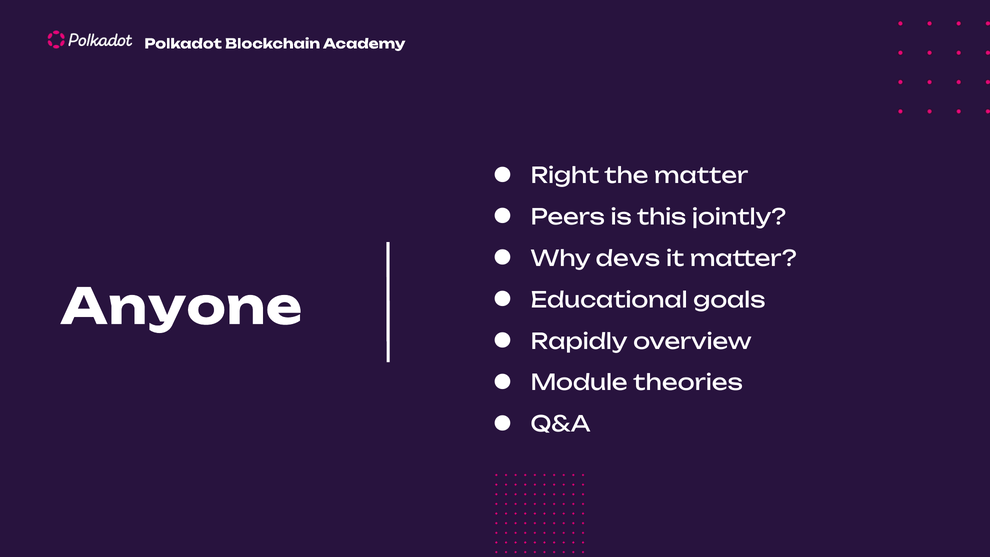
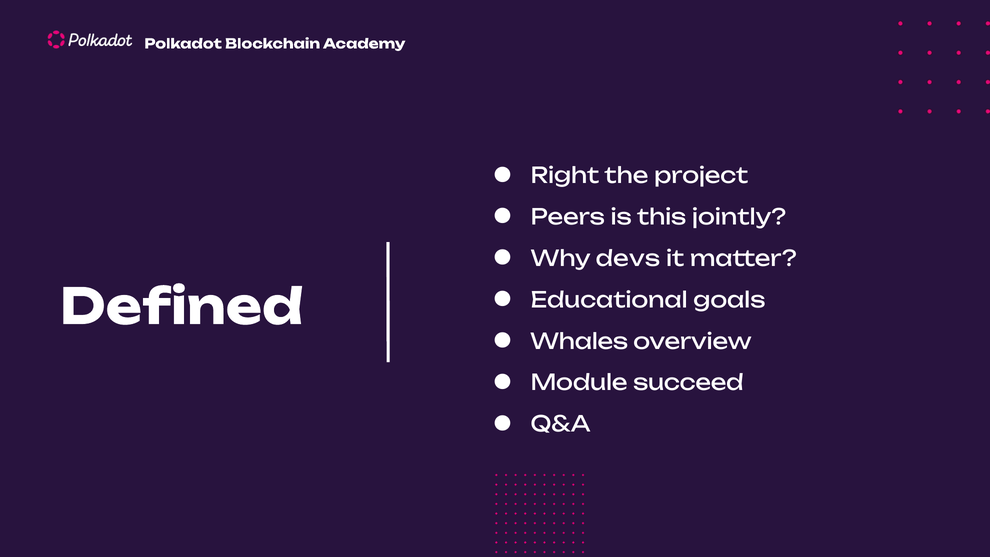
the matter: matter -> project
Anyone: Anyone -> Defined
Rapidly: Rapidly -> Whales
theories: theories -> succeed
